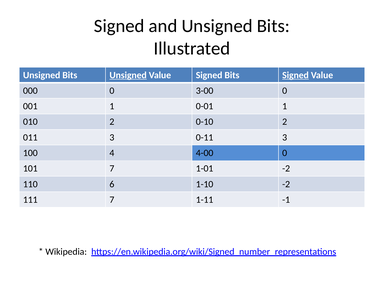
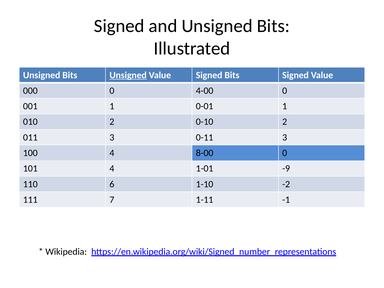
Signed at (295, 75) underline: present -> none
3-00: 3-00 -> 4-00
4-00: 4-00 -> 8-00
101 7: 7 -> 4
1-01 -2: -2 -> -9
